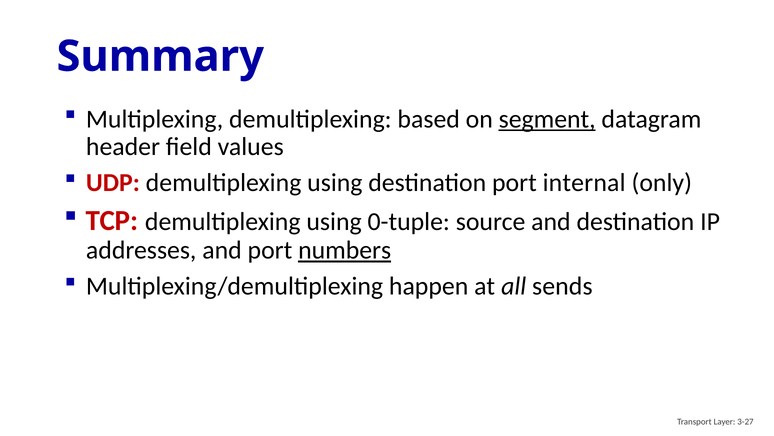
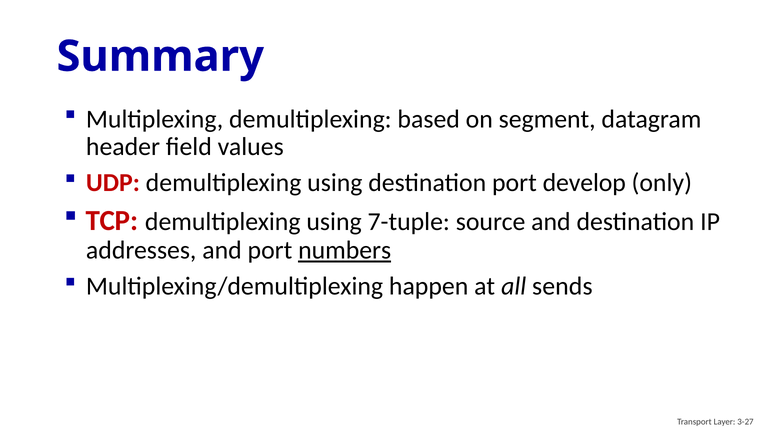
segment underline: present -> none
internal: internal -> develop
0-tuple: 0-tuple -> 7-tuple
